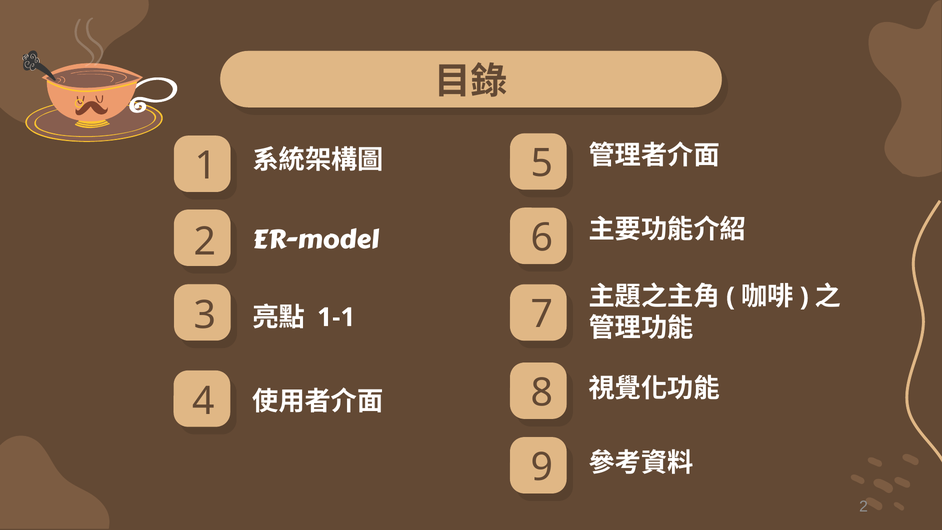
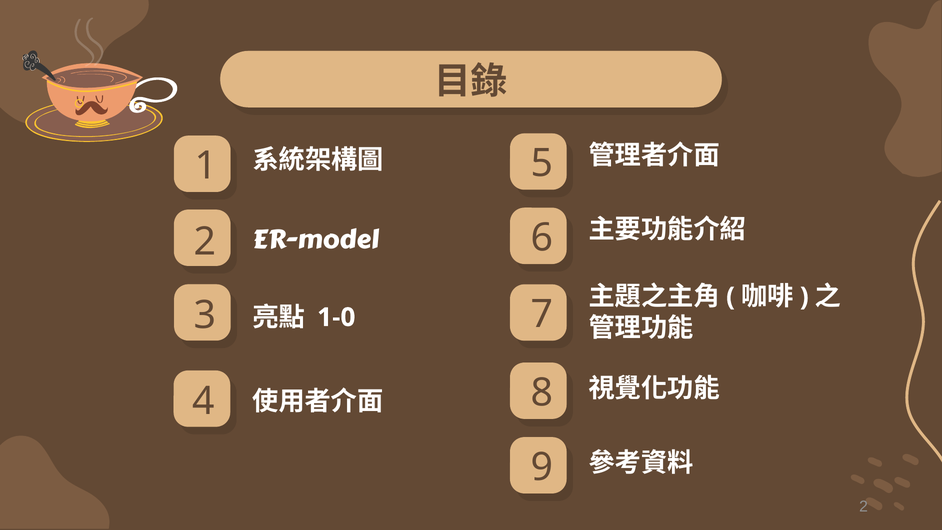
1-1: 1-1 -> 1-0
